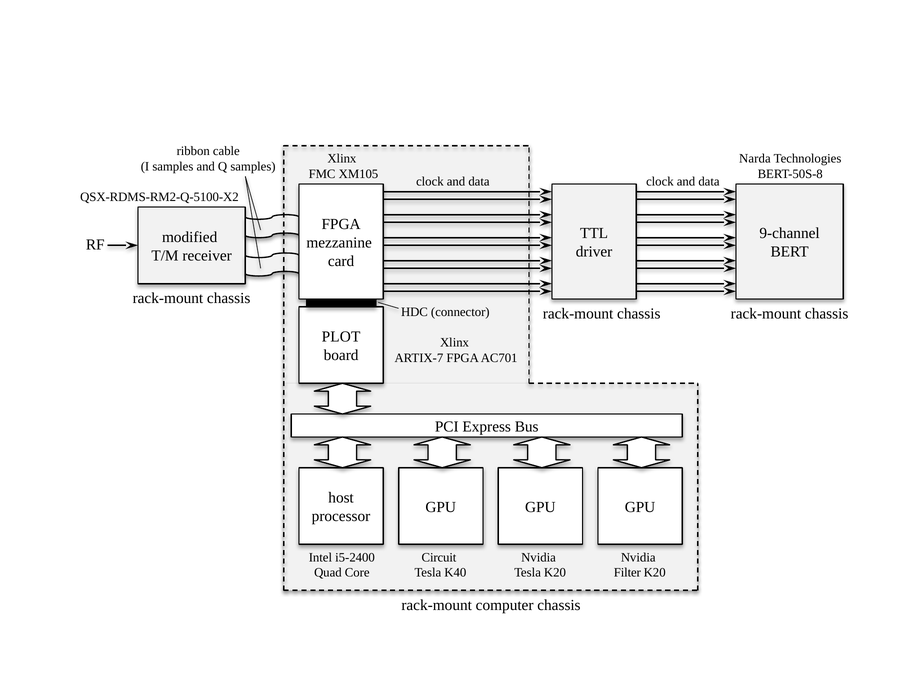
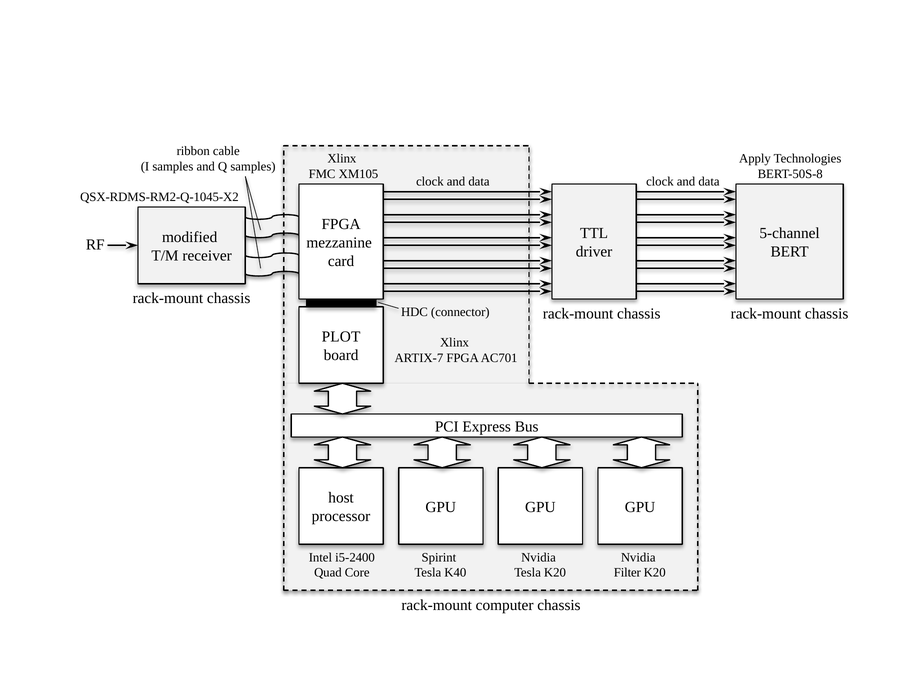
Narda: Narda -> Apply
QSX-RDMS-RM2-Q-5100-X2: QSX-RDMS-RM2-Q-5100-X2 -> QSX-RDMS-RM2-Q-1045-X2
9-channel: 9-channel -> 5-channel
Circuit: Circuit -> Spirint
